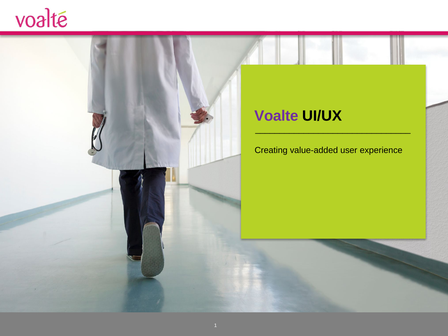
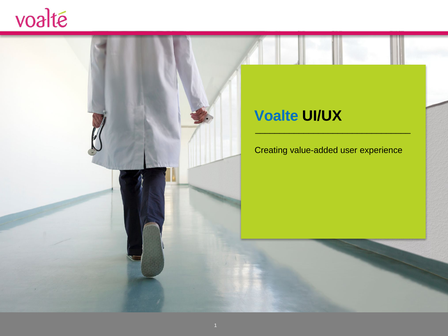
Voalte colour: purple -> blue
